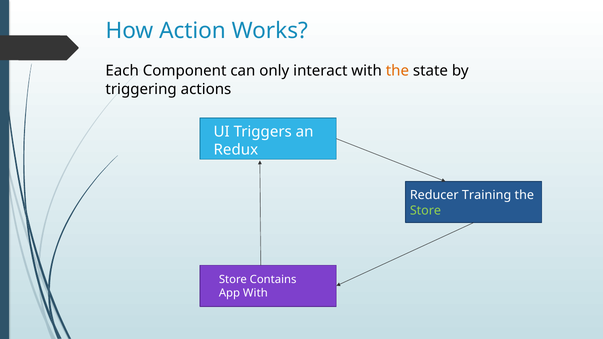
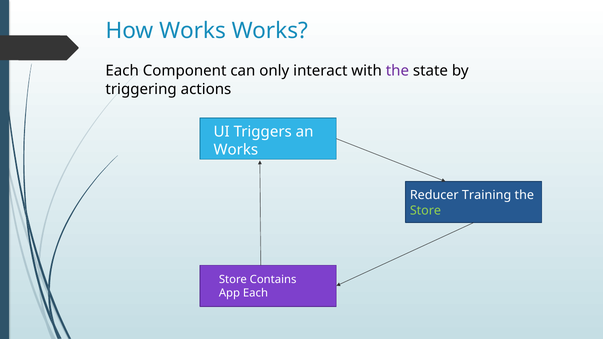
How Action: Action -> Works
the at (397, 71) colour: orange -> purple
Redux at (236, 150): Redux -> Works
App With: With -> Each
